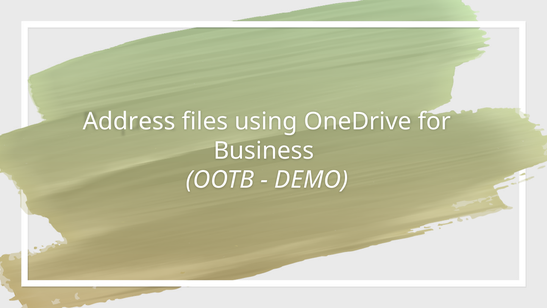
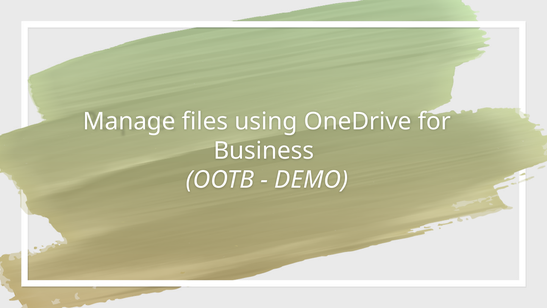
Address: Address -> Manage
